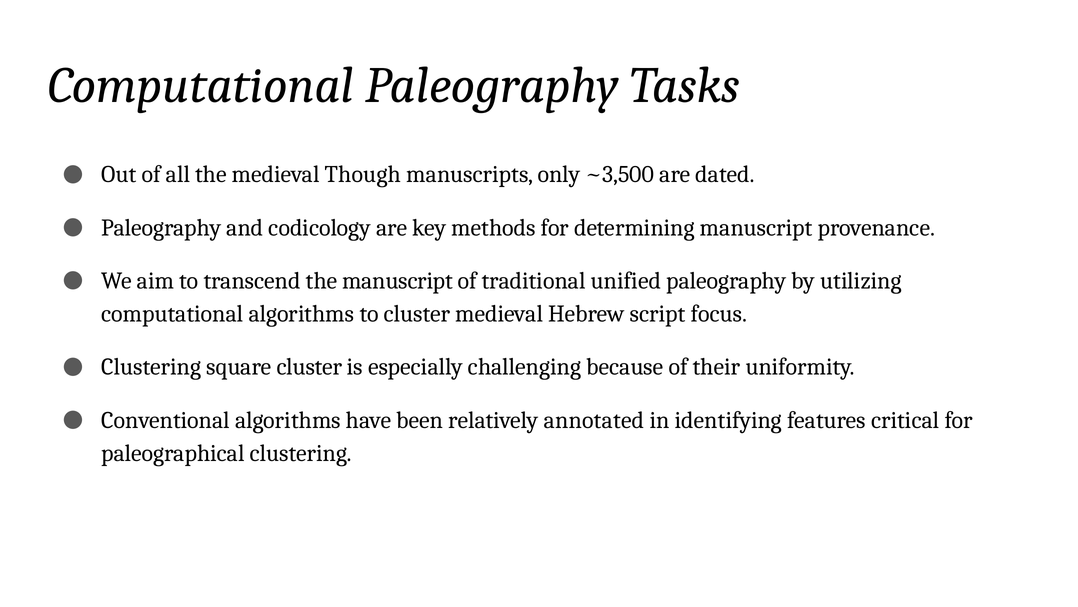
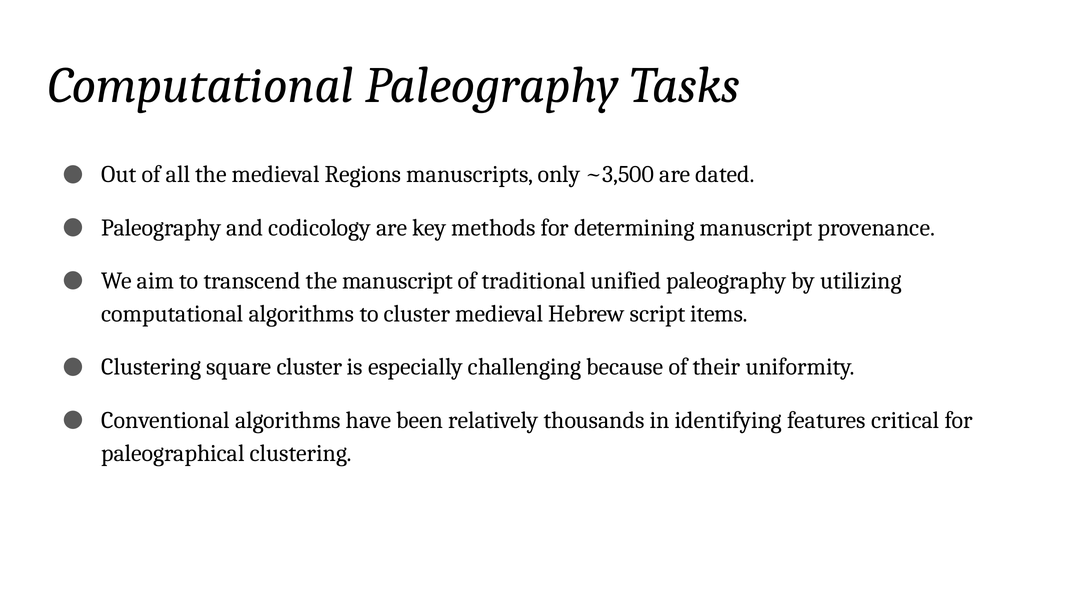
Though: Though -> Regions
focus: focus -> items
annotated: annotated -> thousands
